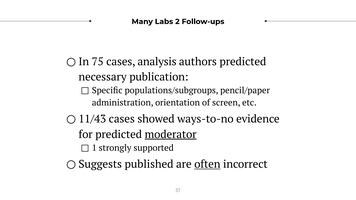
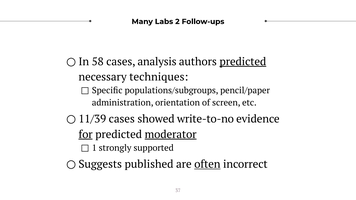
75: 75 -> 58
predicted at (243, 62) underline: none -> present
publication: publication -> techniques
11/43: 11/43 -> 11/39
ways-to-no: ways-to-no -> write-to-no
for underline: none -> present
